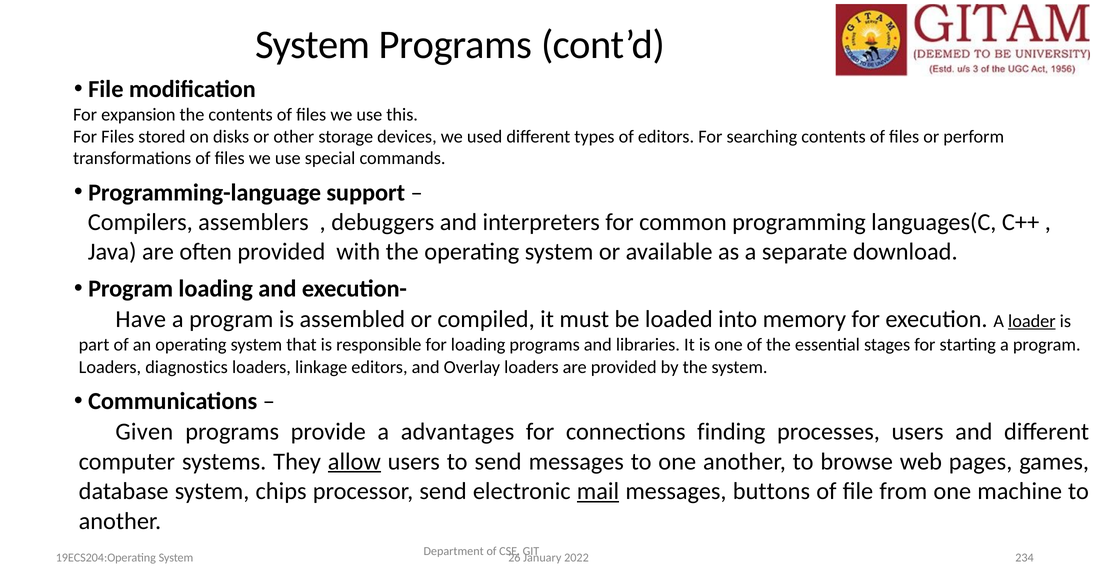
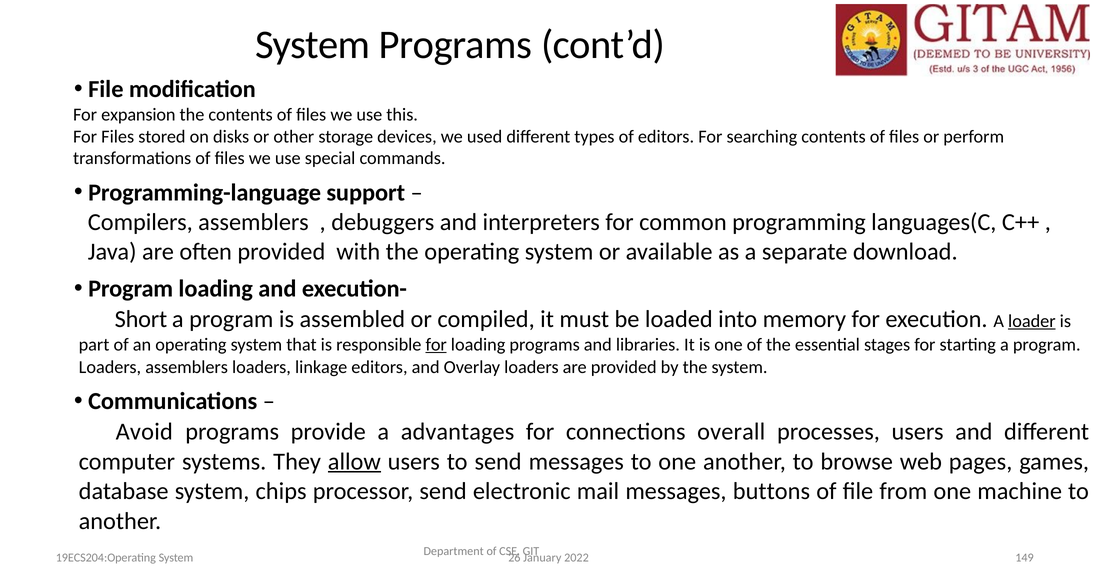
Have: Have -> Short
for at (436, 345) underline: none -> present
Loaders diagnostics: diagnostics -> assemblers
Given: Given -> Avoid
finding: finding -> overall
mail underline: present -> none
234: 234 -> 149
